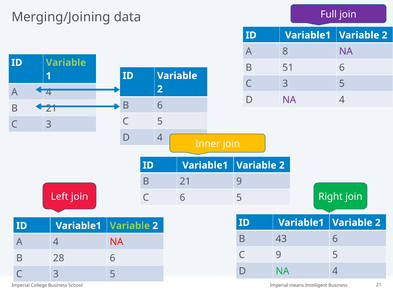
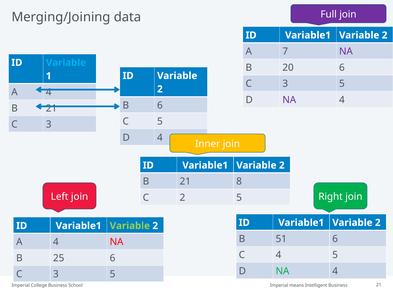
8: 8 -> 7
Variable at (66, 63) colour: light green -> light blue
51: 51 -> 20
21 9: 9 -> 8
C 6: 6 -> 2
43: 43 -> 51
C 9: 9 -> 4
28: 28 -> 25
